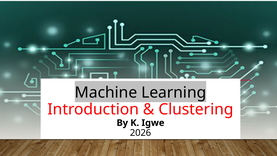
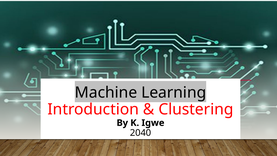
2026: 2026 -> 2040
